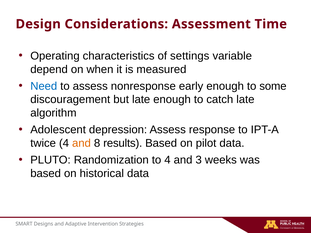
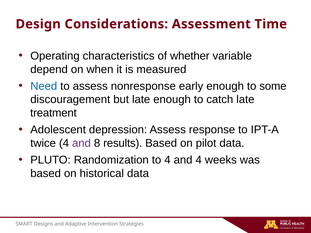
settings: settings -> whether
algorithm: algorithm -> treatment
and at (81, 143) colour: orange -> purple
and 3: 3 -> 4
